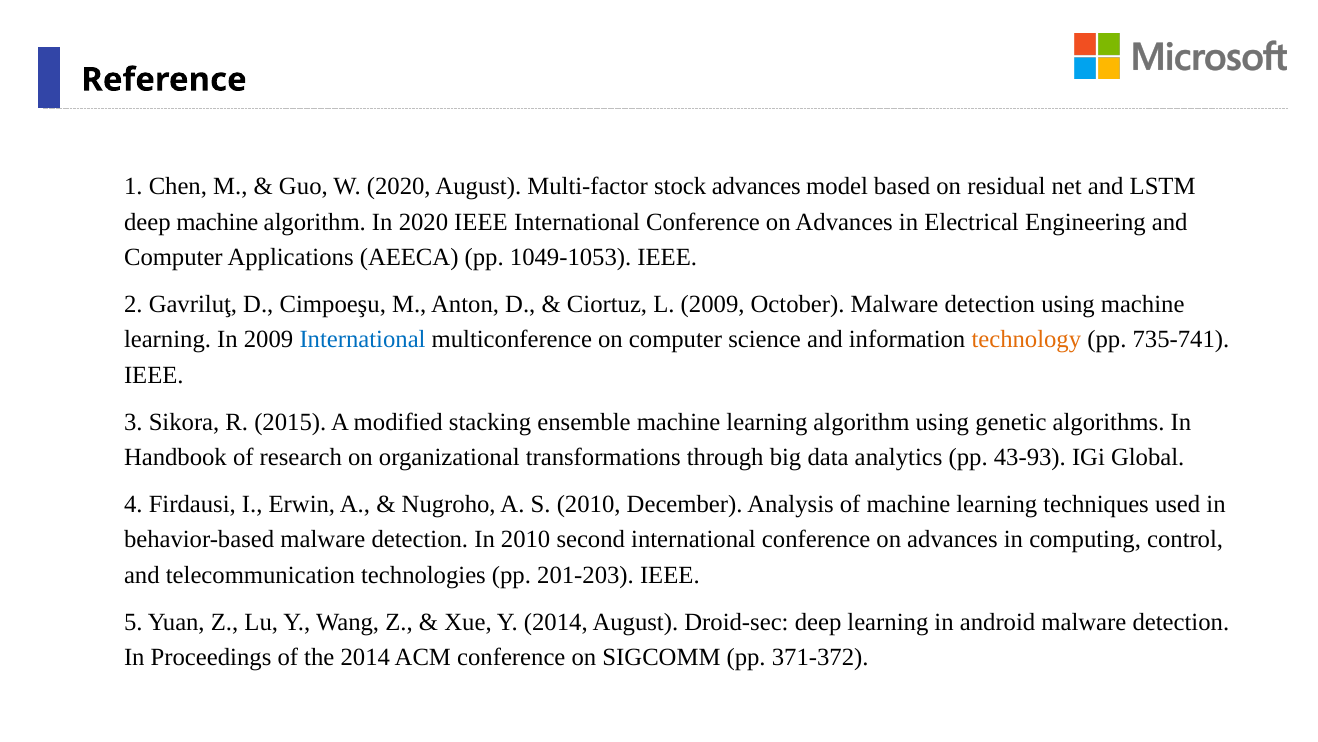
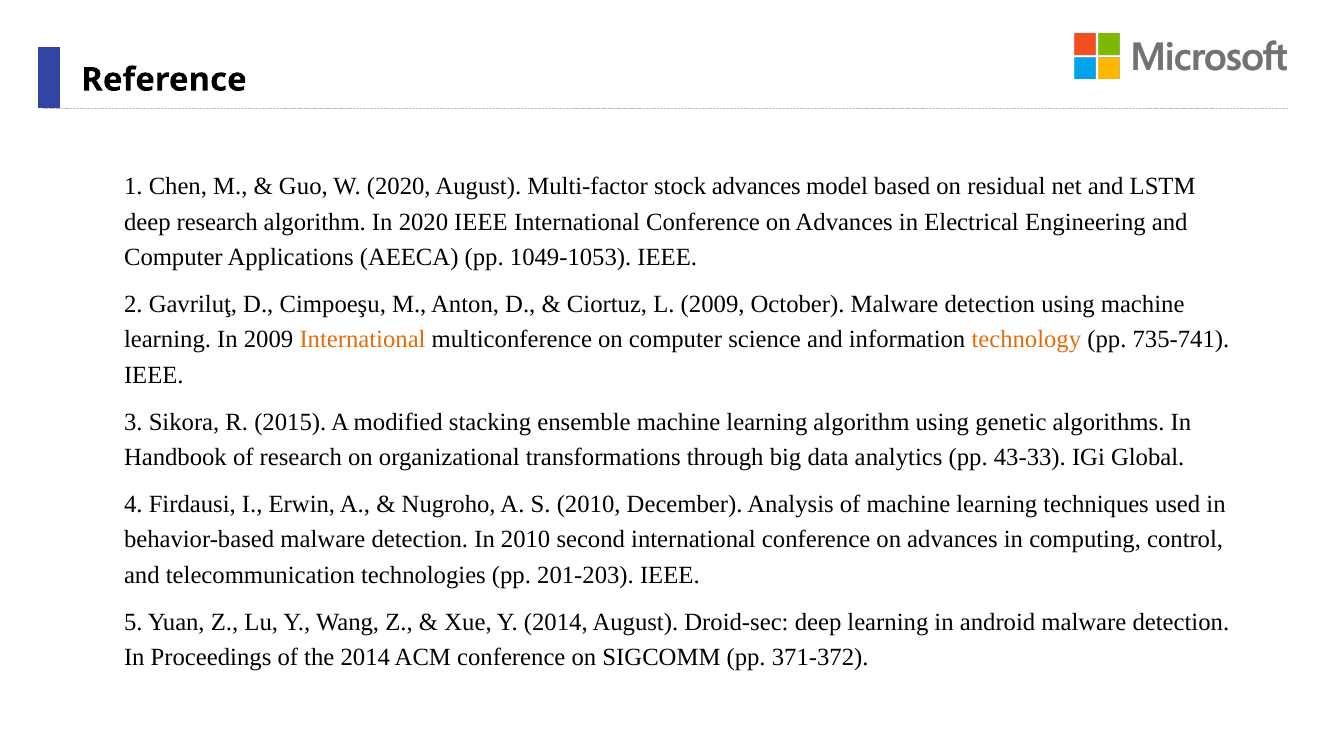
deep machine: machine -> research
International at (363, 339) colour: blue -> orange
43-93: 43-93 -> 43-33
